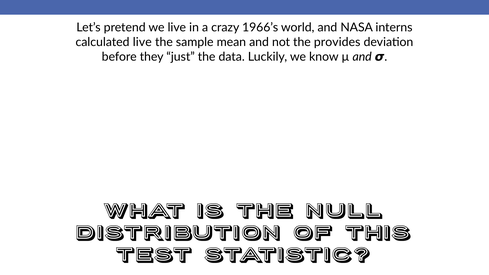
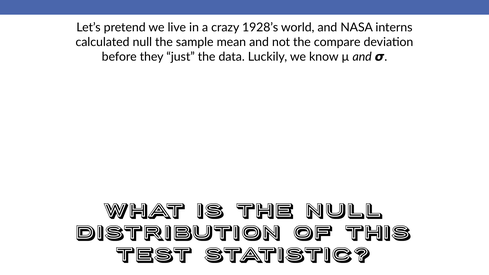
1966’s: 1966’s -> 1928’s
calculated live: live -> null
provides: provides -> compare
